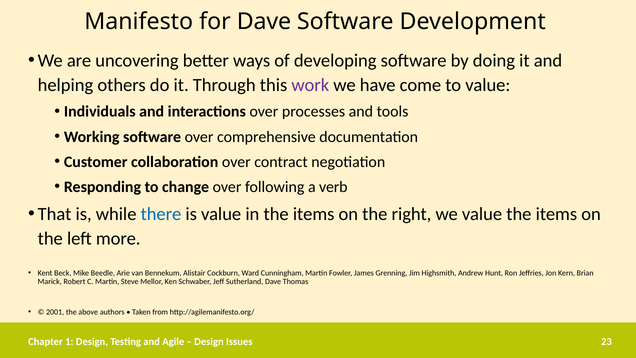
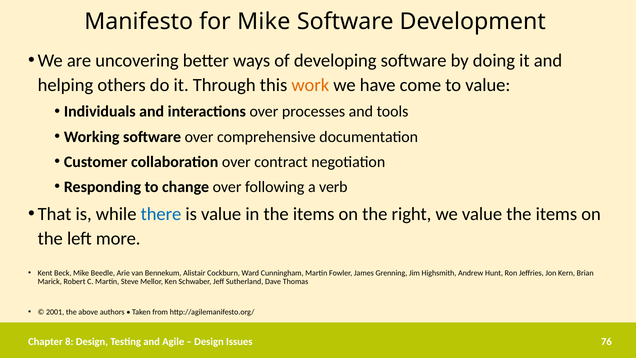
for Dave: Dave -> Mike
work colour: purple -> orange
1: 1 -> 8
23: 23 -> 76
